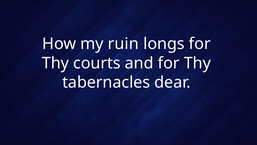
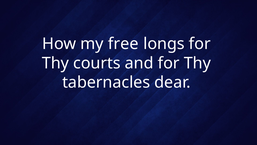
ruin: ruin -> free
